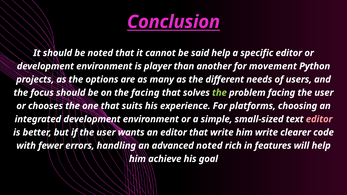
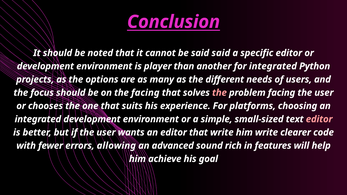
said help: help -> said
for movement: movement -> integrated
the at (219, 93) colour: light green -> pink
handling: handling -> allowing
advanced noted: noted -> sound
